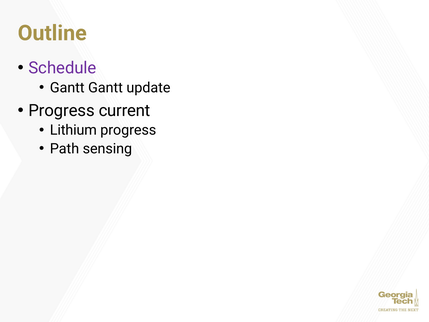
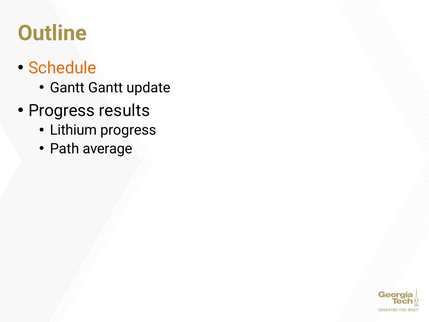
Schedule colour: purple -> orange
current: current -> results
sensing: sensing -> average
